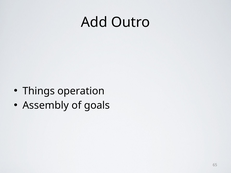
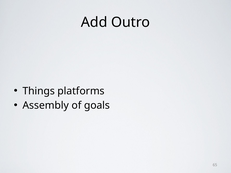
operation: operation -> platforms
